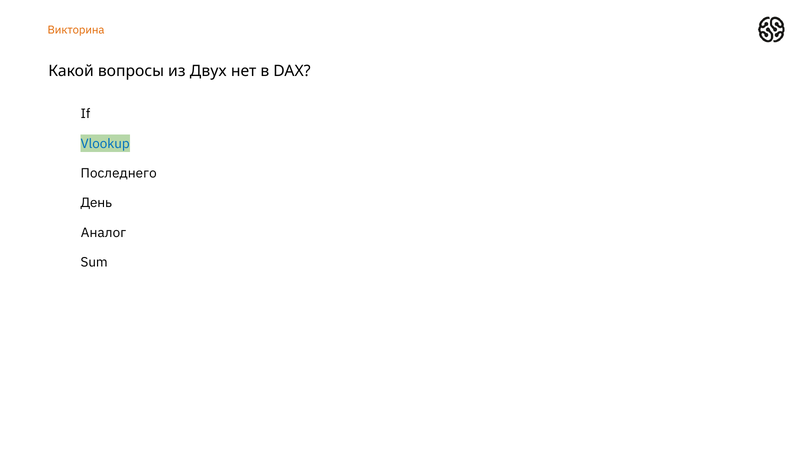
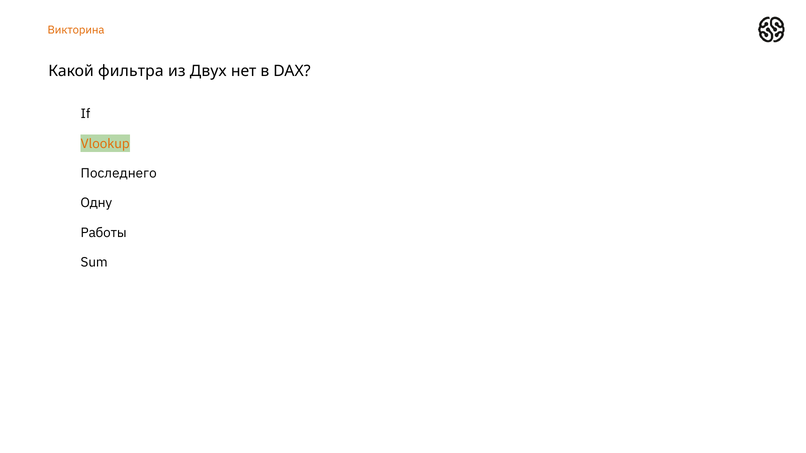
вопросы: вопросы -> фильтра
Vlookup colour: blue -> orange
День: День -> Одну
Аналог: Аналог -> Работы
